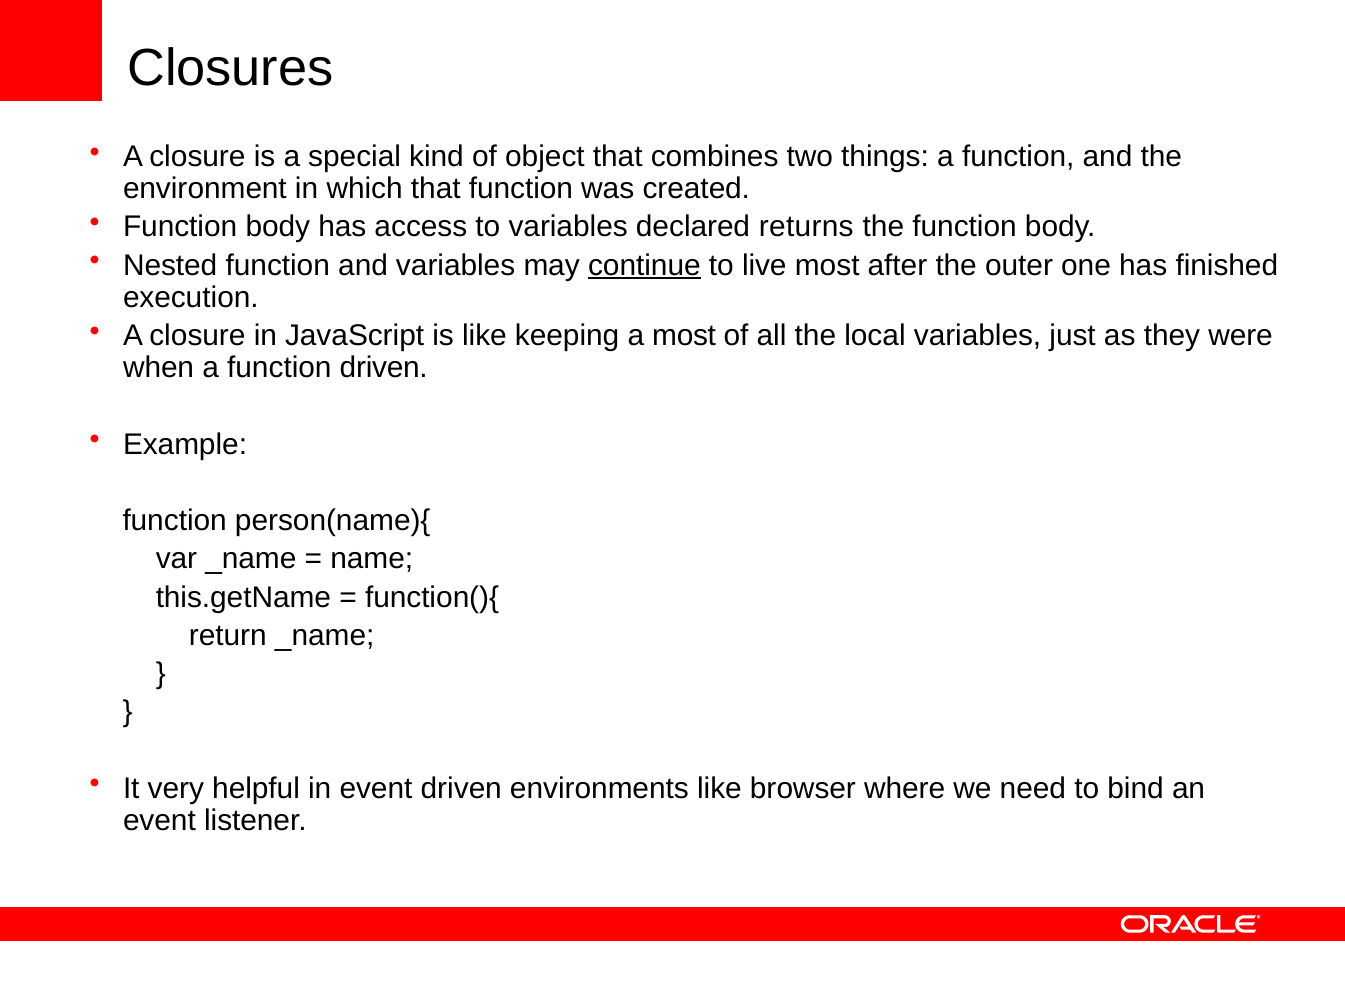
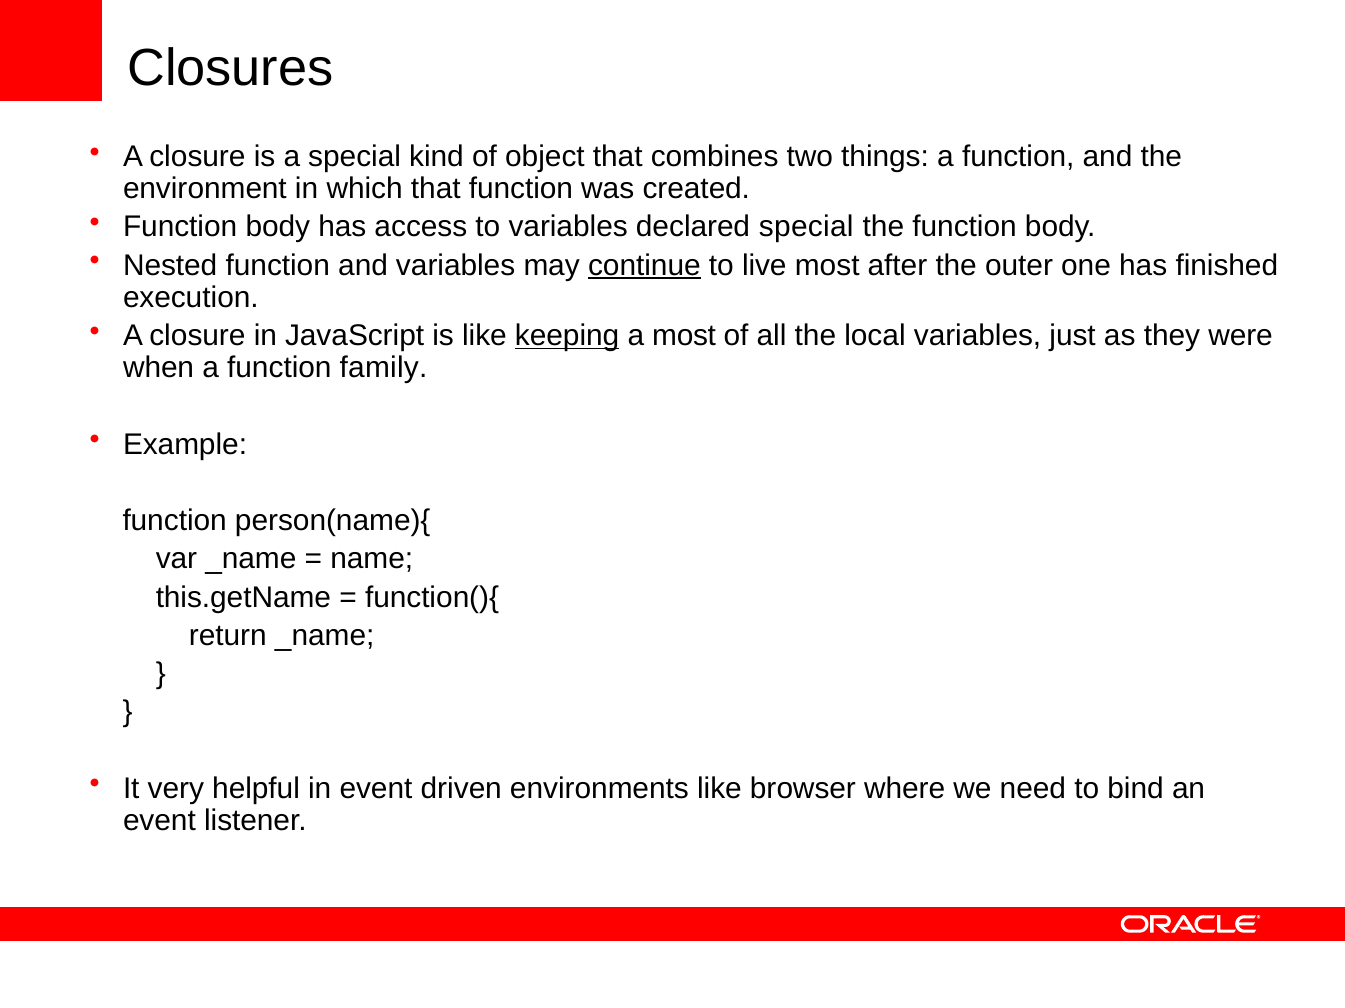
declared returns: returns -> special
keeping underline: none -> present
function driven: driven -> family
